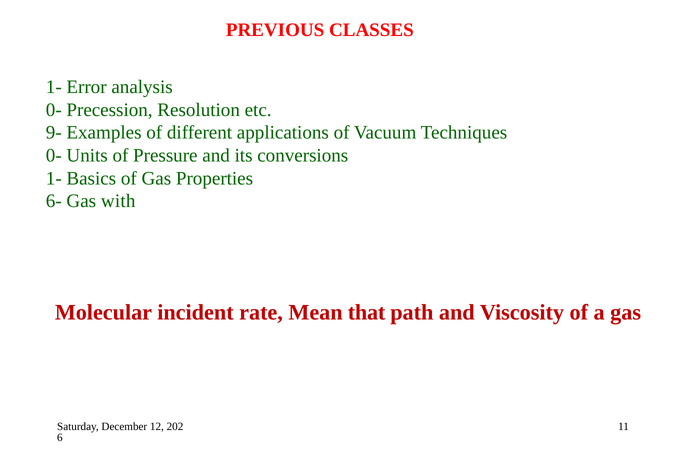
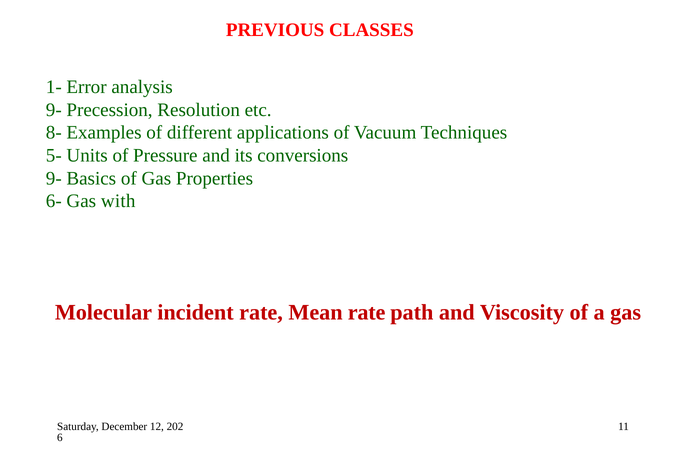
0- at (54, 110): 0- -> 9-
9-: 9- -> 8-
0- at (54, 156): 0- -> 5-
1- at (54, 178): 1- -> 9-
Mean that: that -> rate
